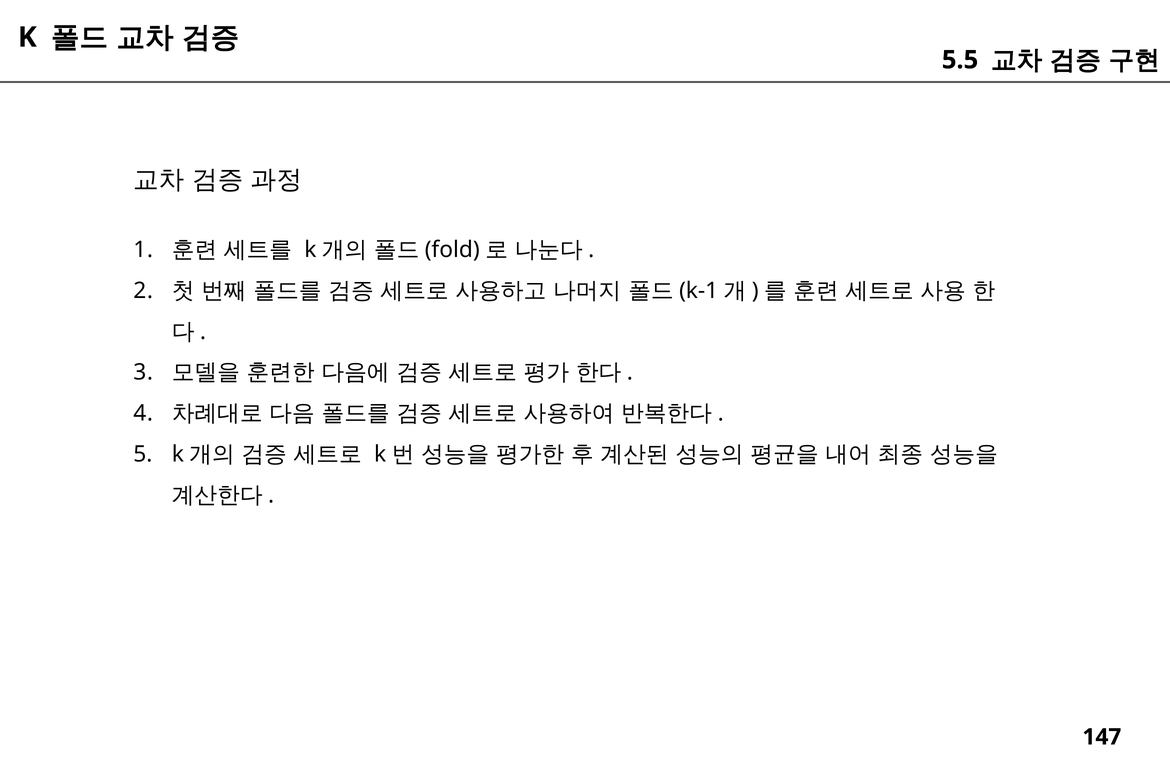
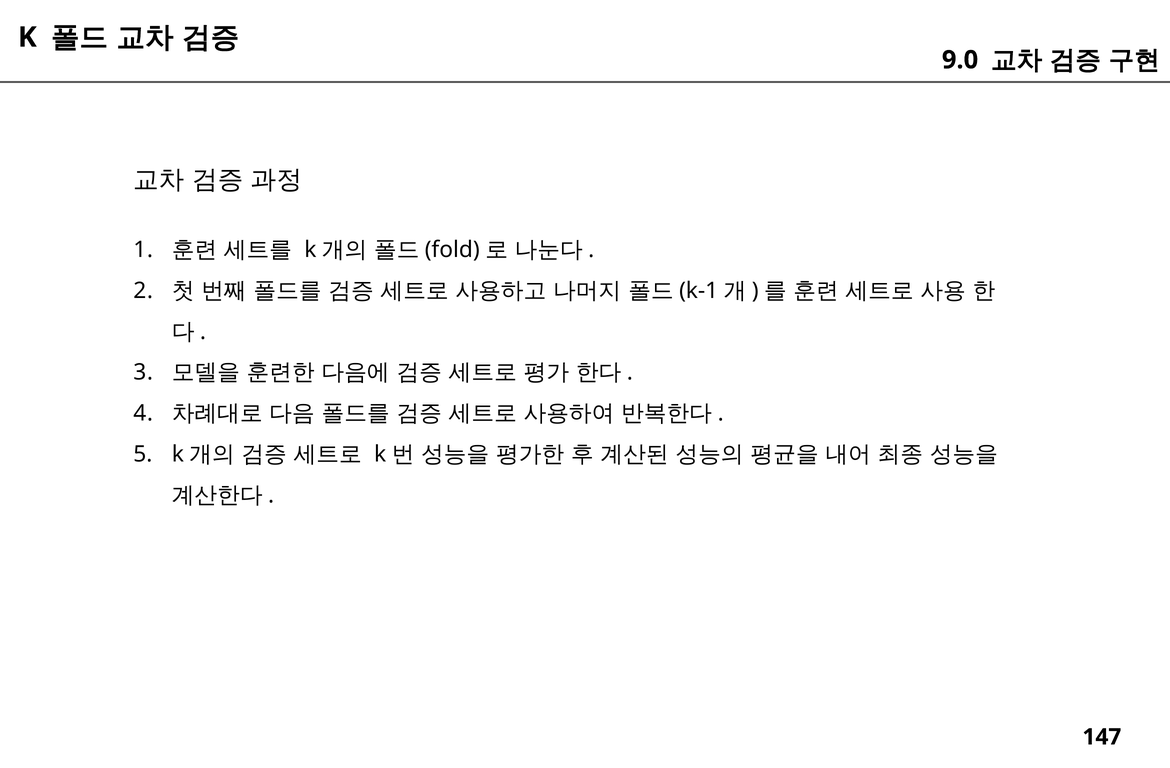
5.5: 5.5 -> 9.0
